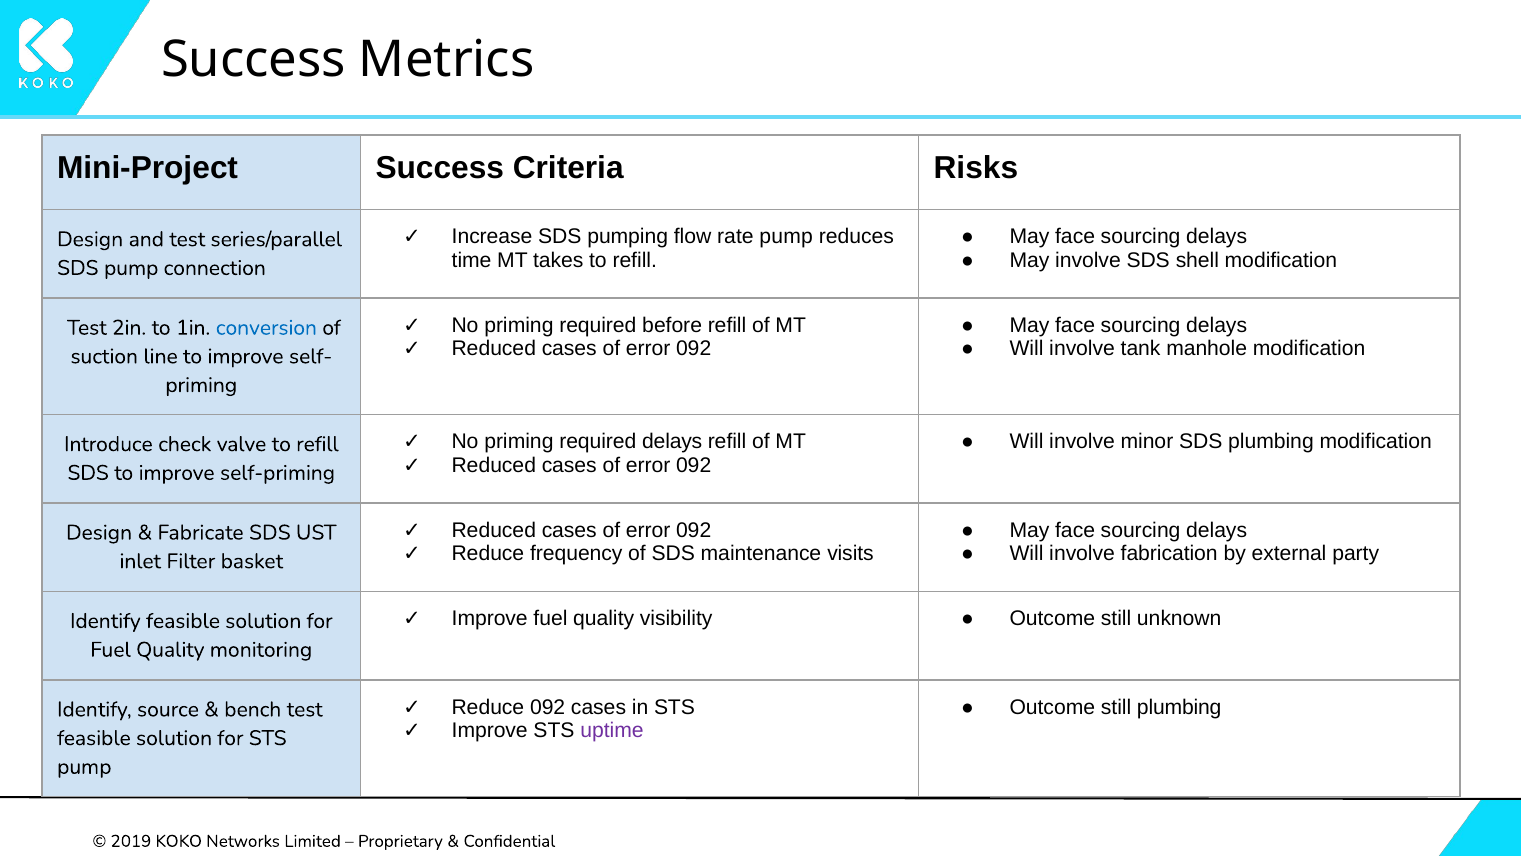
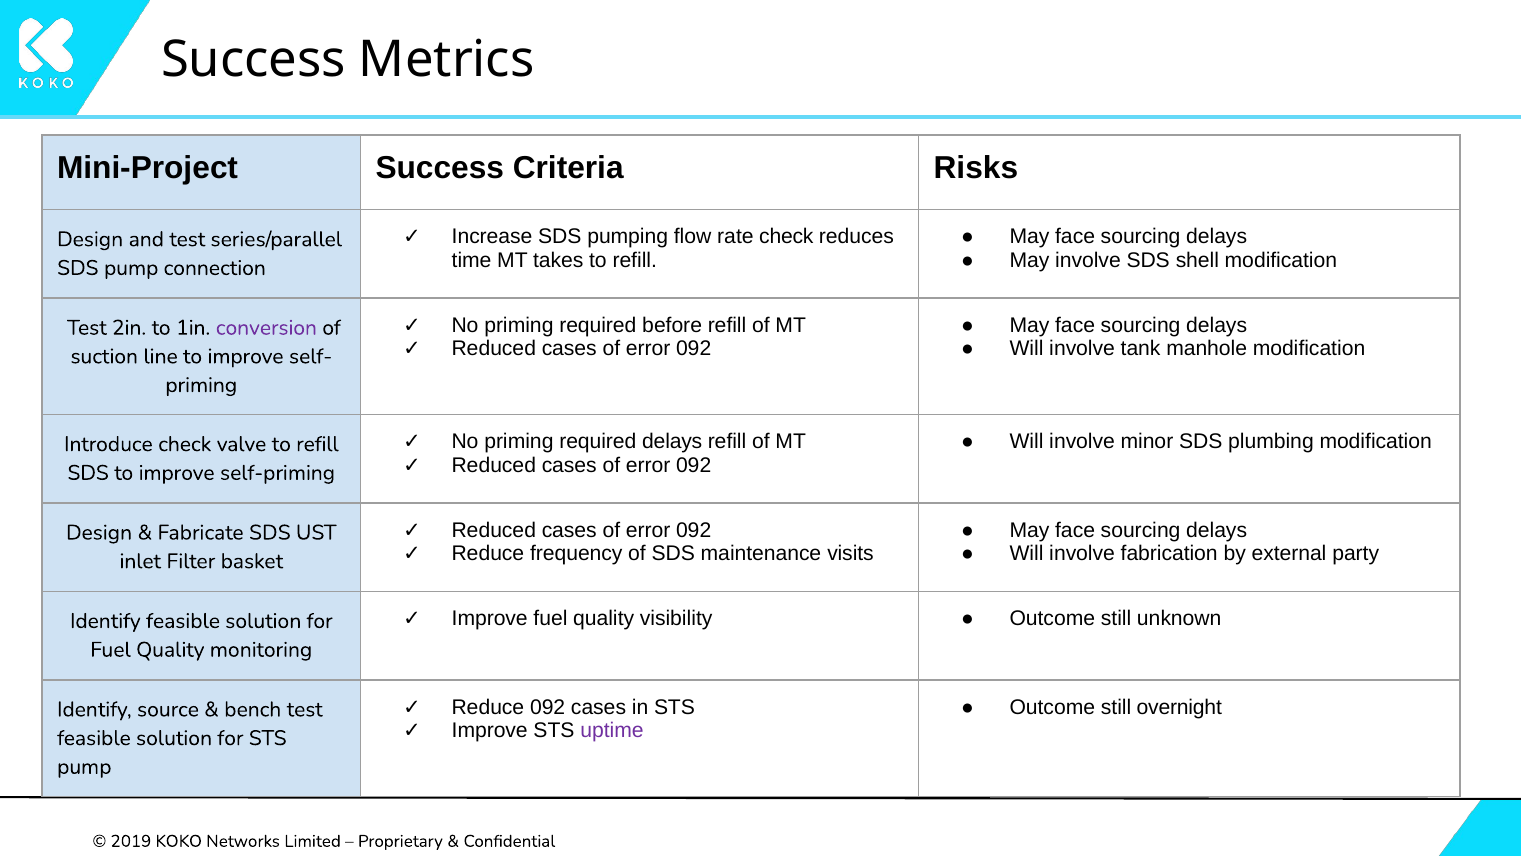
rate pump: pump -> check
conversion colour: blue -> purple
still plumbing: plumbing -> overnight
